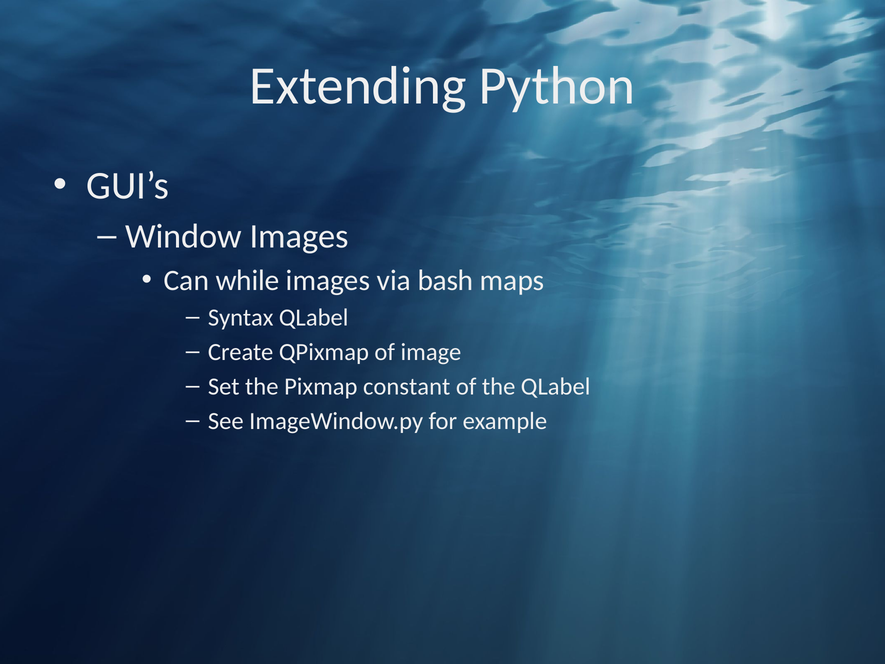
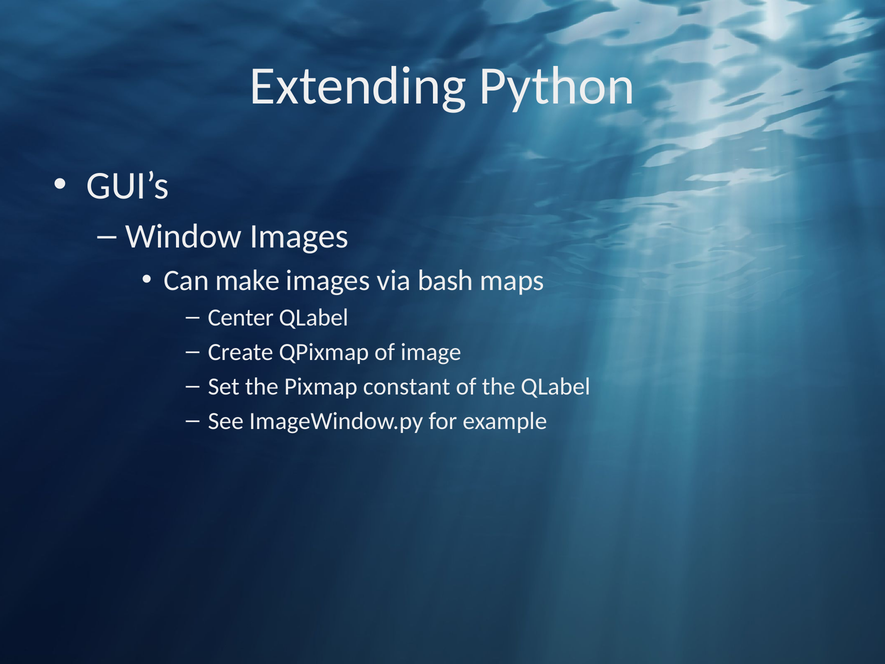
while: while -> make
Syntax: Syntax -> Center
